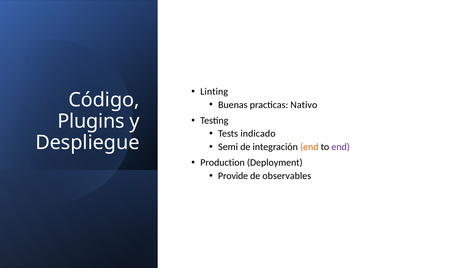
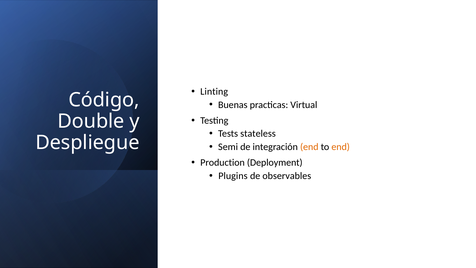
Nativo: Nativo -> Virtual
Plugins: Plugins -> Double
indicado: indicado -> stateless
end at (341, 147) colour: purple -> orange
Provide: Provide -> Plugins
